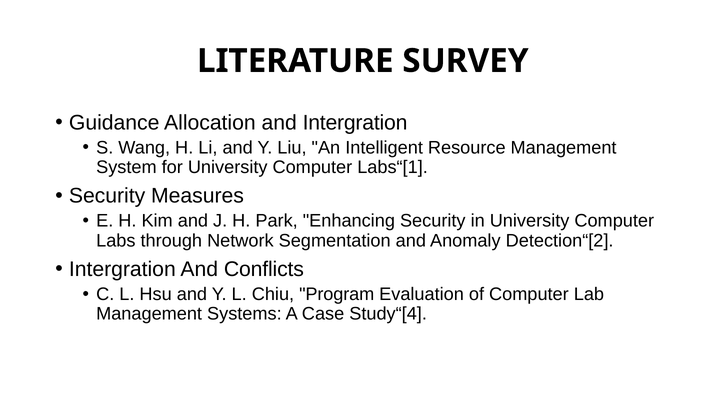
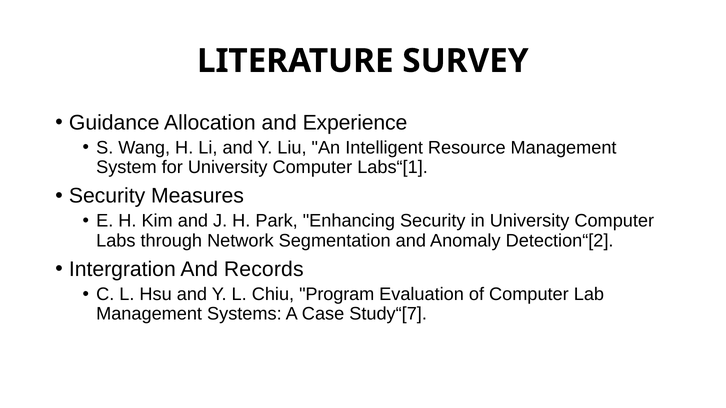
and Intergration: Intergration -> Experience
Conflicts: Conflicts -> Records
Study“[4: Study“[4 -> Study“[7
